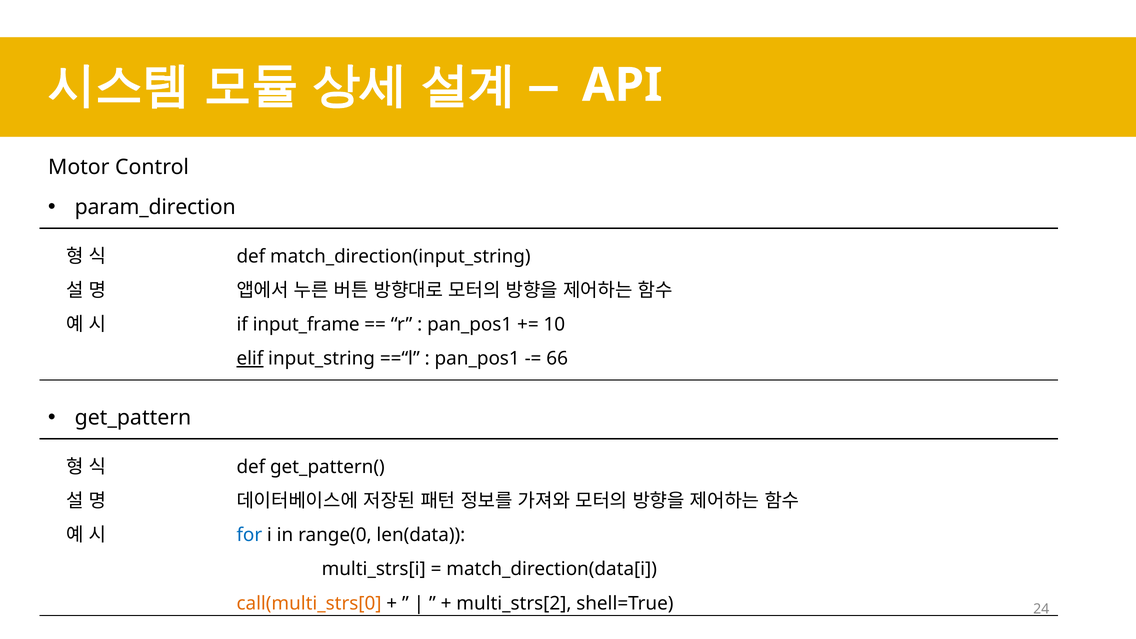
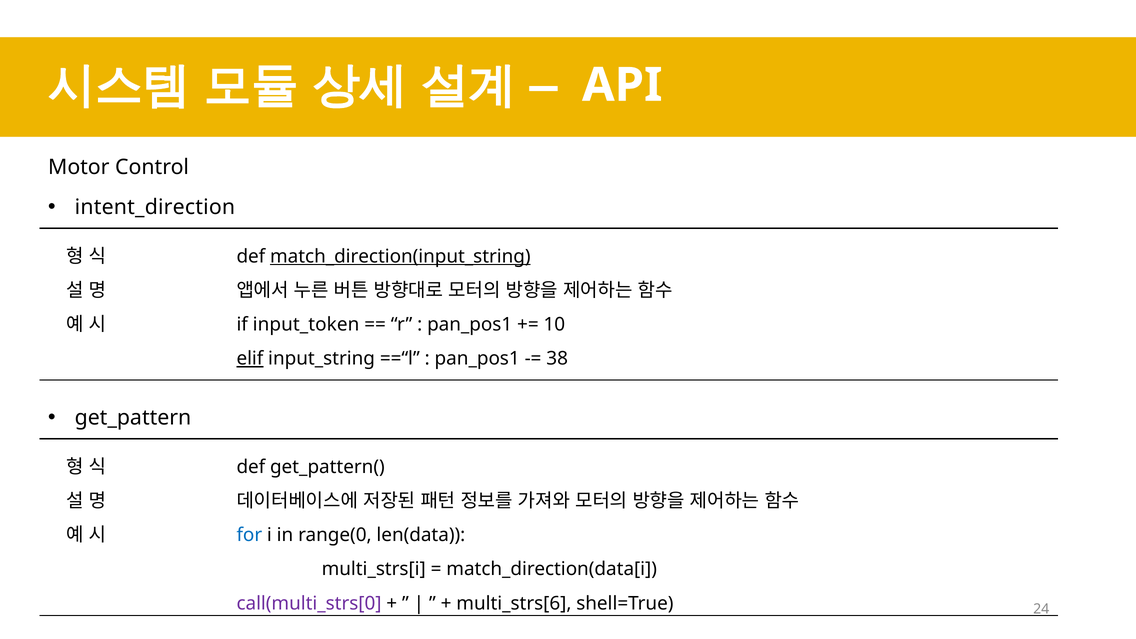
param_direction: param_direction -> intent_direction
match_direction(input_string underline: none -> present
input_frame: input_frame -> input_token
66: 66 -> 38
call(multi_strs[0 colour: orange -> purple
multi_strs[2: multi_strs[2 -> multi_strs[6
